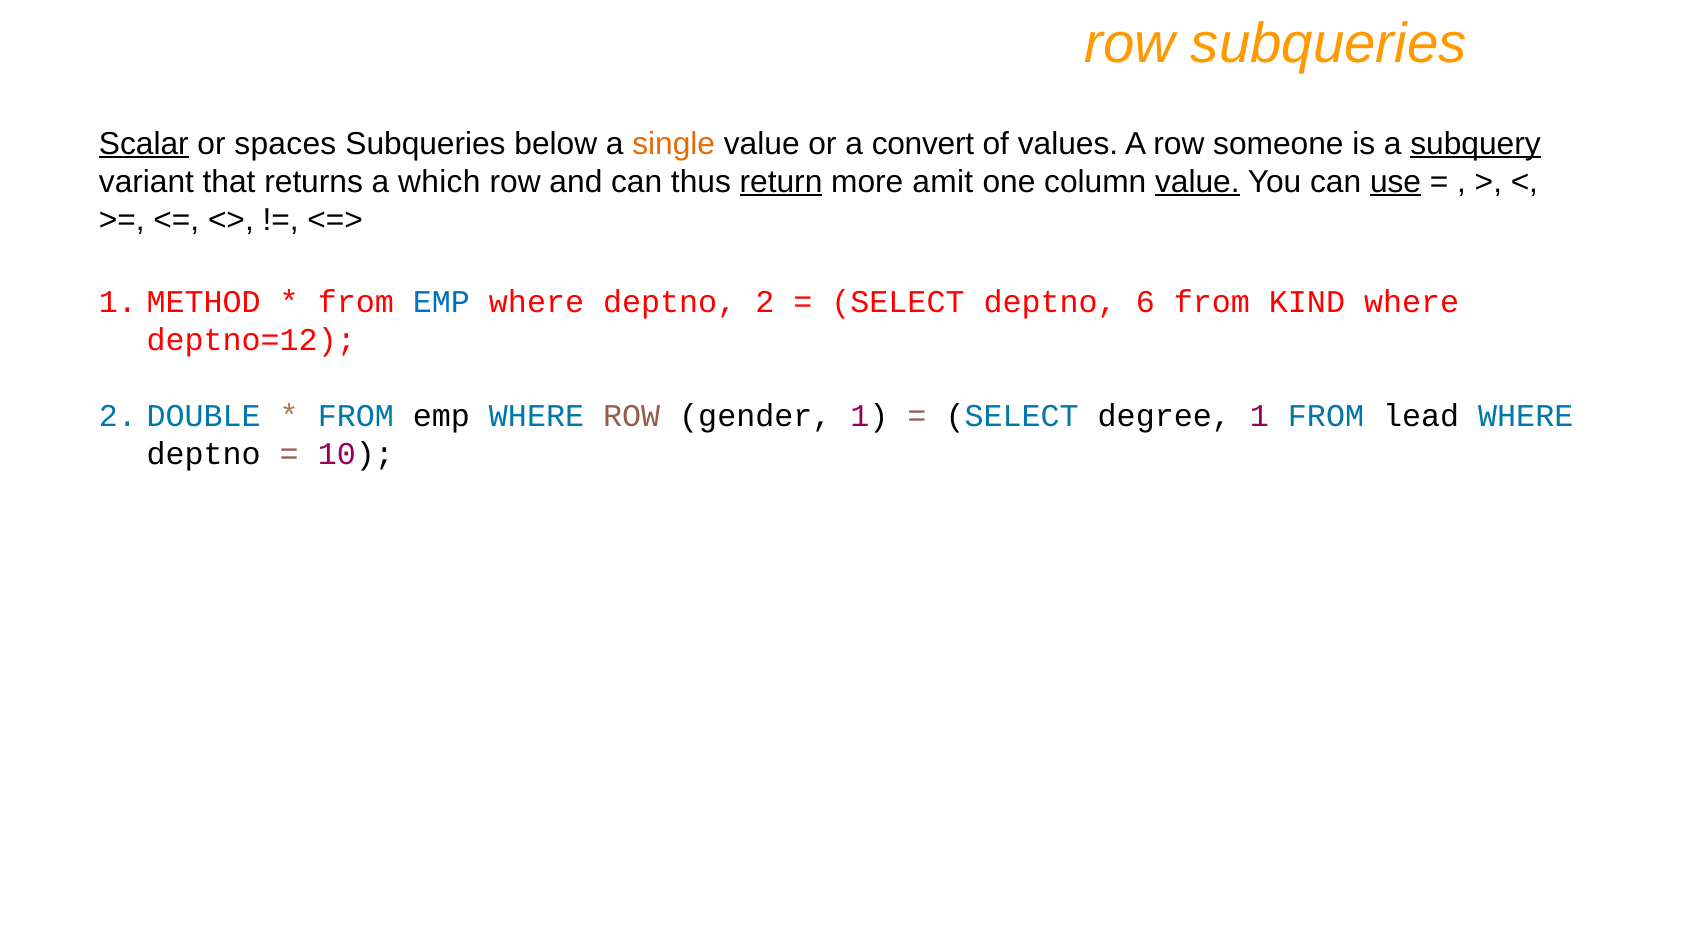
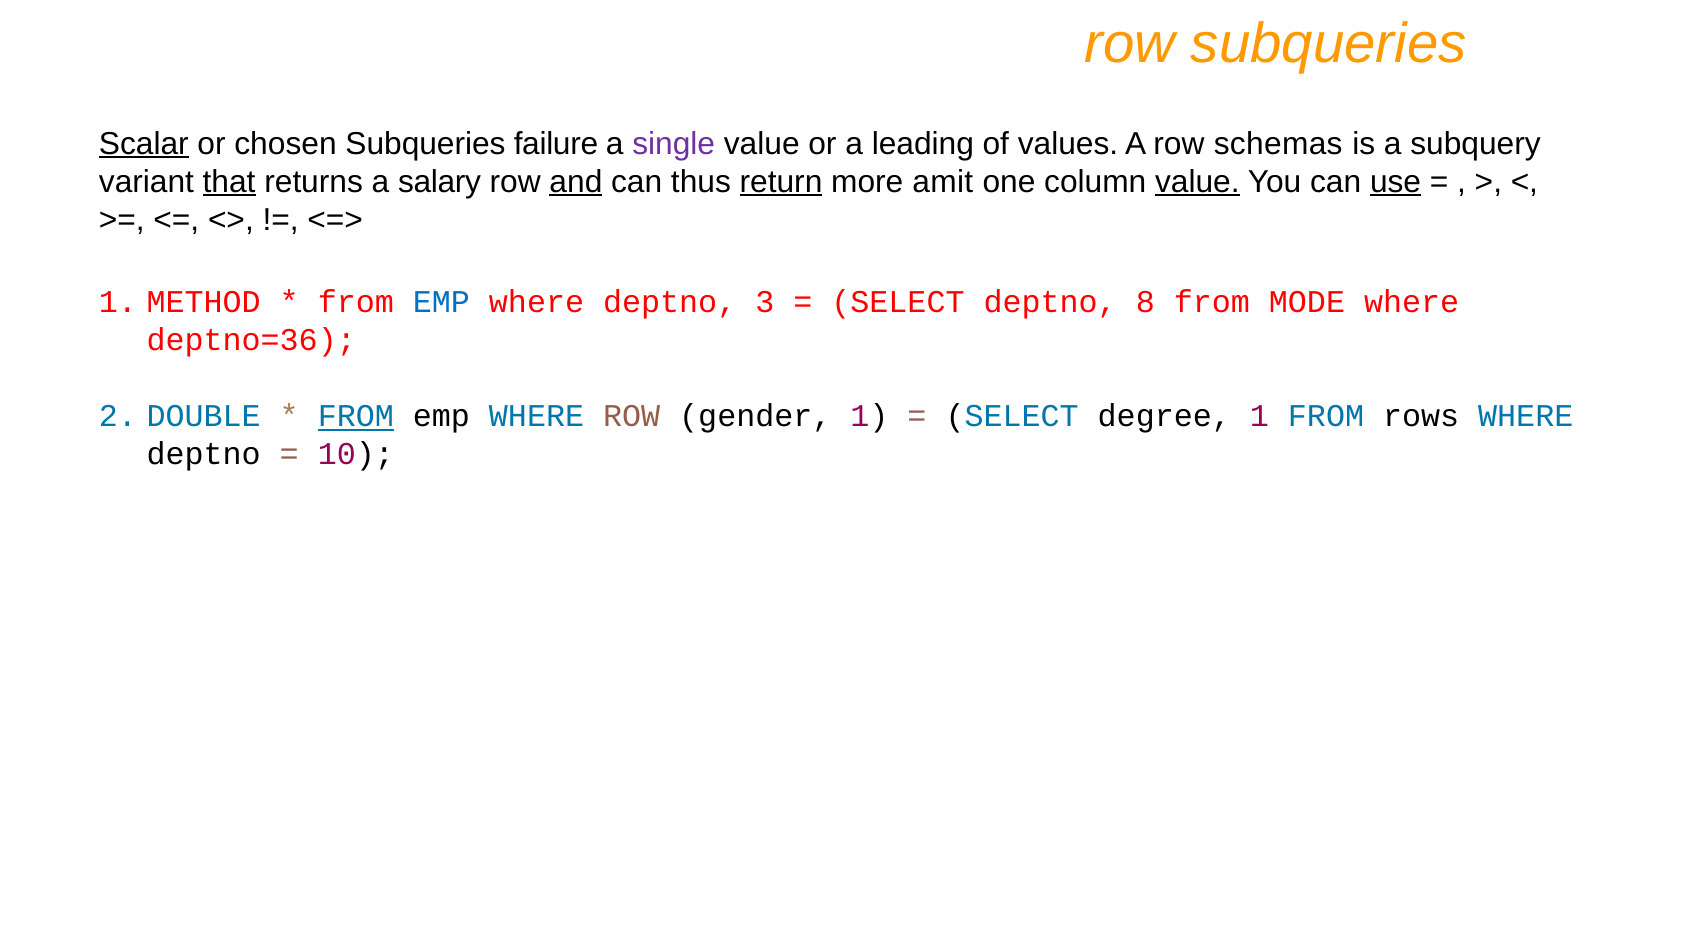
spaces: spaces -> chosen
below: below -> failure
single colour: orange -> purple
convert: convert -> leading
someone: someone -> schemas
subquery underline: present -> none
that underline: none -> present
which: which -> salary
and underline: none -> present
deptno 2: 2 -> 3
6: 6 -> 8
KIND: KIND -> MODE
deptno=12: deptno=12 -> deptno=36
FROM at (356, 416) underline: none -> present
lead: lead -> rows
